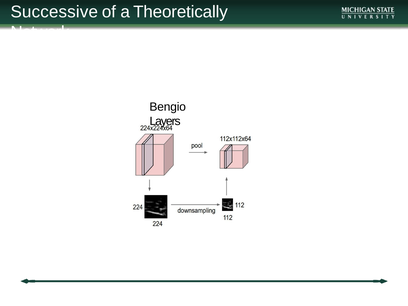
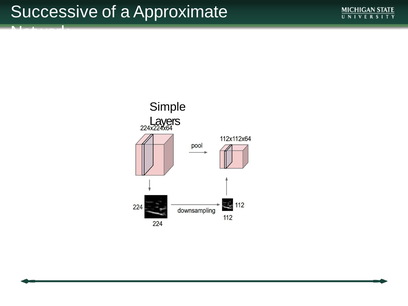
Theoretically: Theoretically -> Approximate
Bengio: Bengio -> Simple
